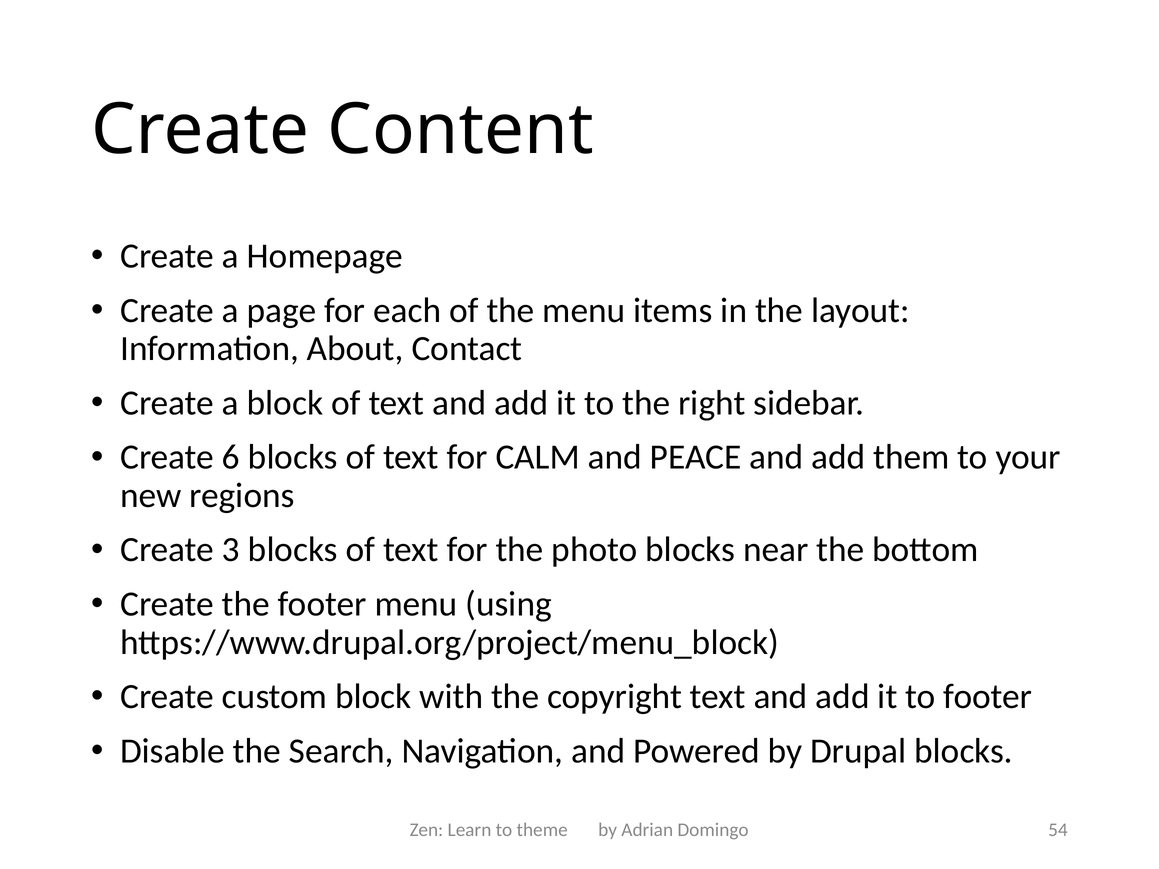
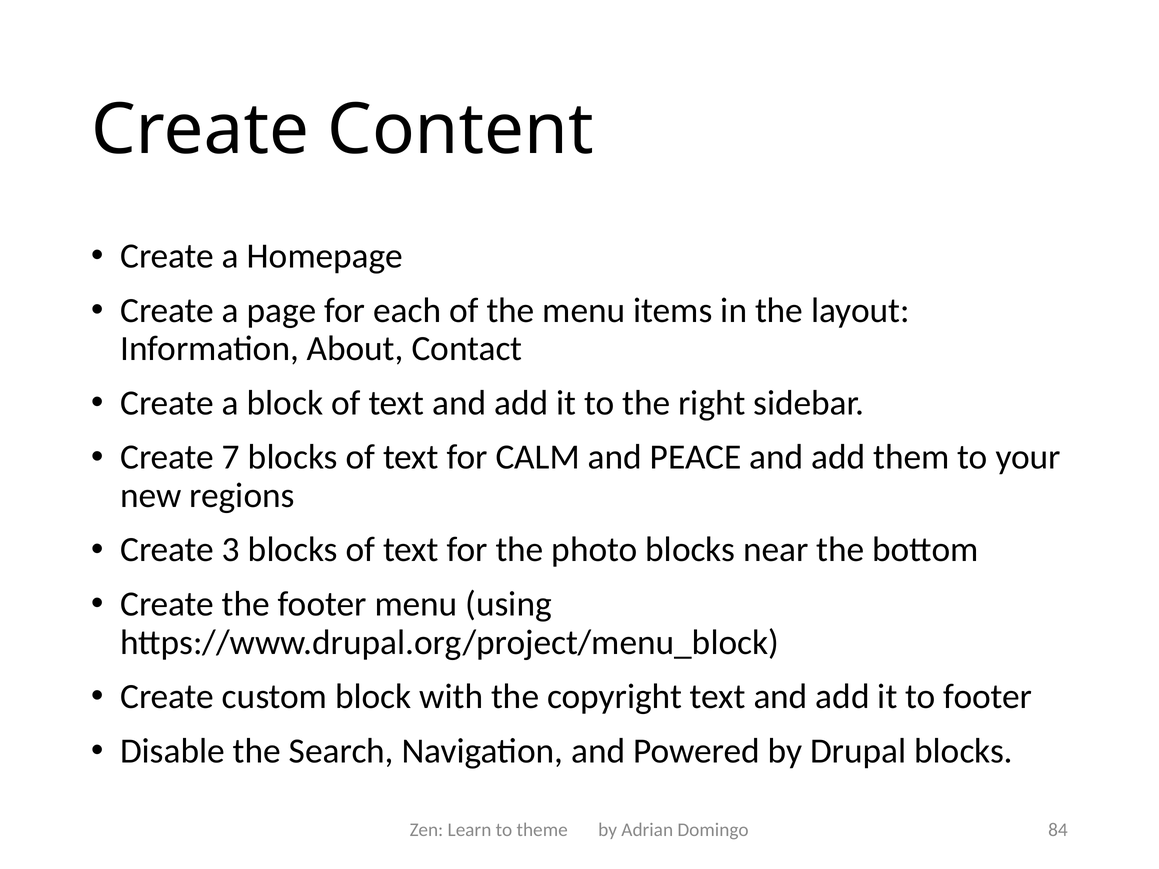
6: 6 -> 7
54: 54 -> 84
